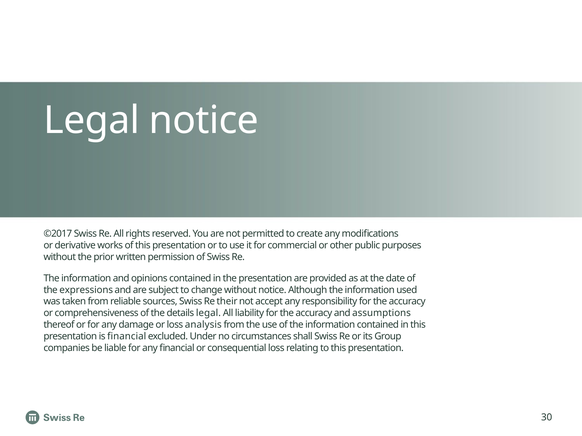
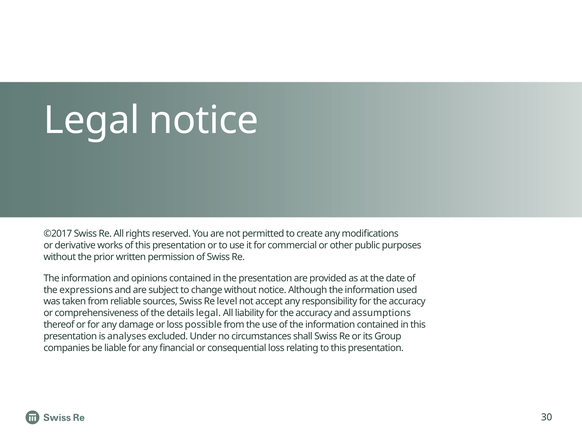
their: their -> level
analysis: analysis -> possible
is financial: financial -> analyses
